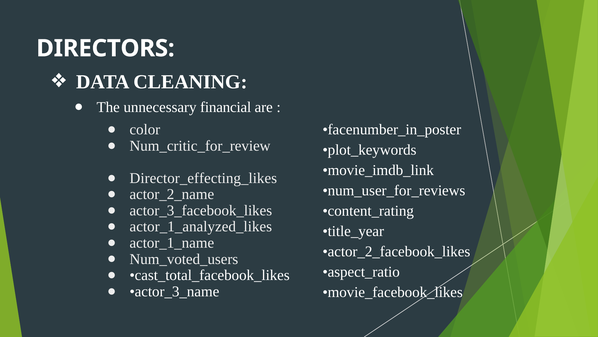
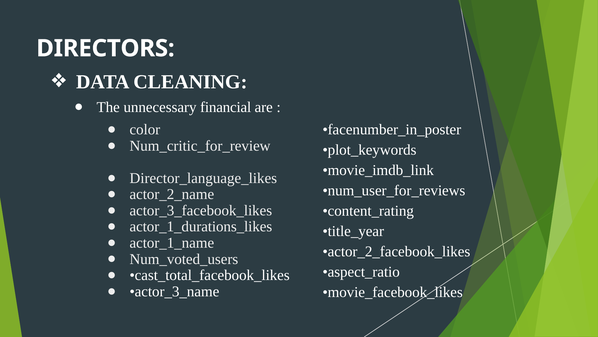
Director_effecting_likes: Director_effecting_likes -> Director_language_likes
actor_1_analyzed_likes: actor_1_analyzed_likes -> actor_1_durations_likes
